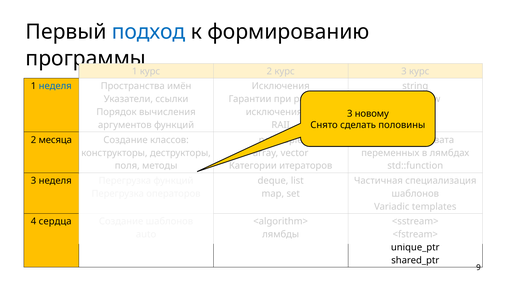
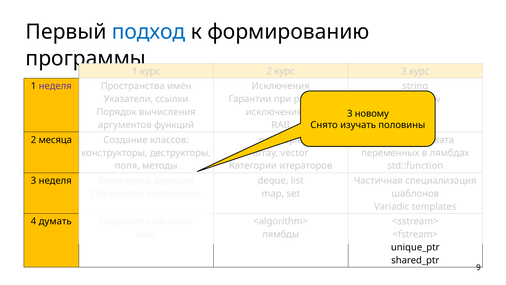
неделя at (55, 86) colour: blue -> purple
сделать: сделать -> изучать
сердца: сердца -> думать
